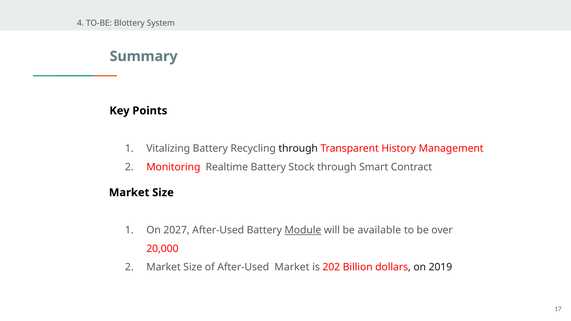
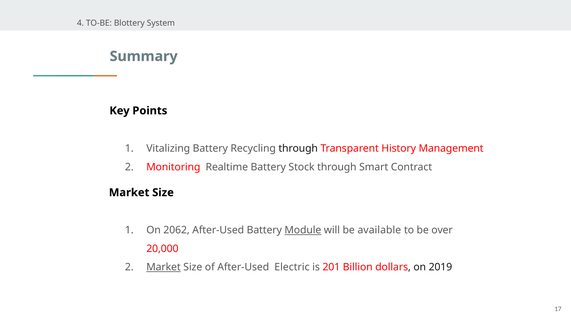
2027: 2027 -> 2062
Market at (164, 267) underline: none -> present
After-Used Market: Market -> Electric
202: 202 -> 201
